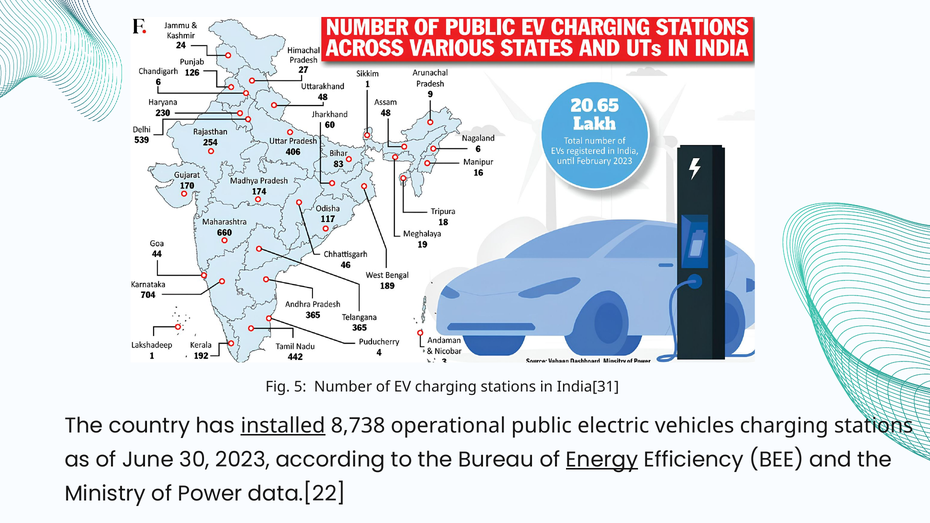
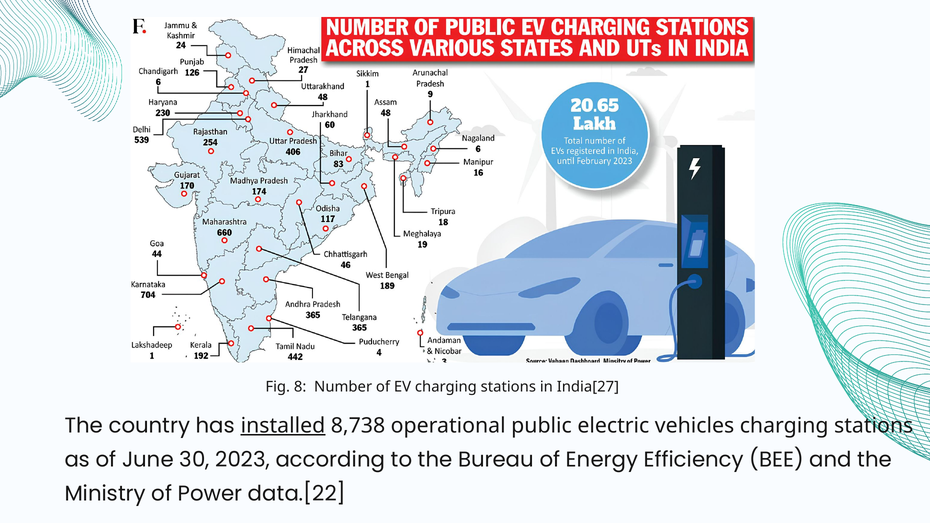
5: 5 -> 8
India[31: India[31 -> India[27
Energy underline: present -> none
